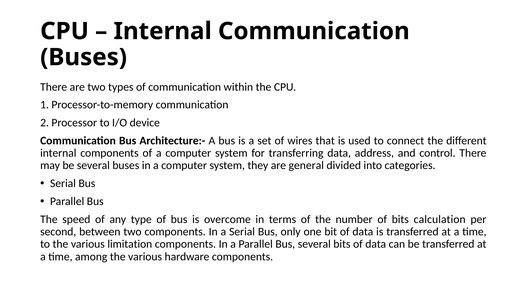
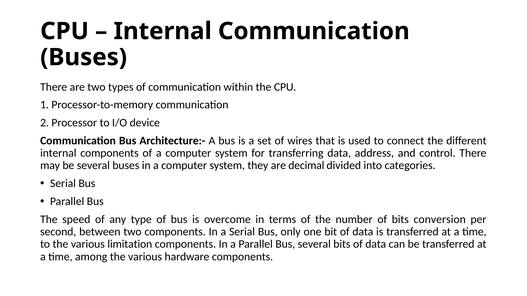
general: general -> decimal
calculation: calculation -> conversion
